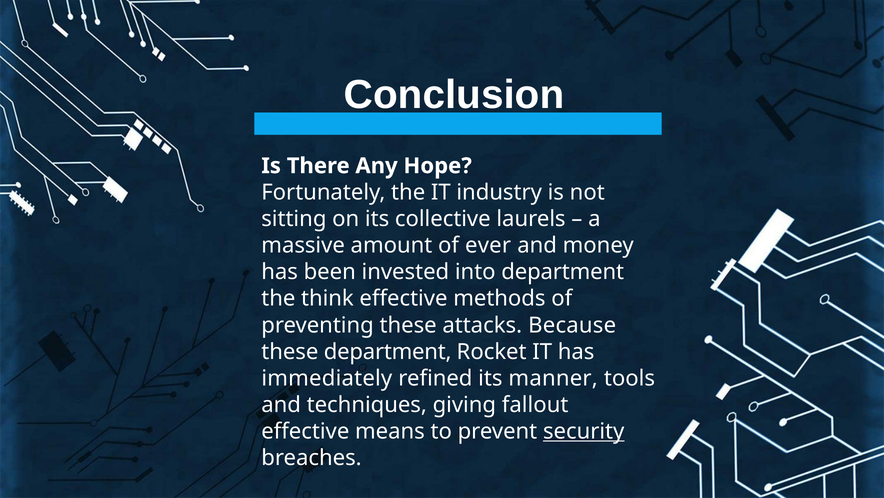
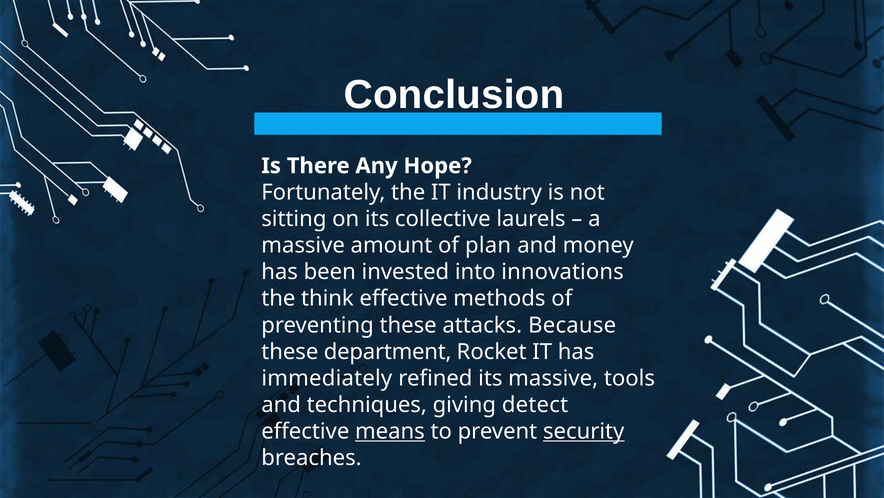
ever: ever -> plan
into department: department -> innovations
its manner: manner -> massive
fallout: fallout -> detect
means underline: none -> present
